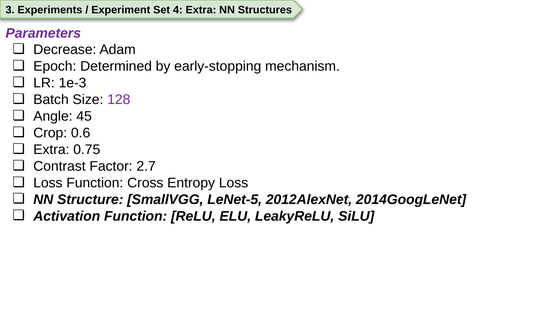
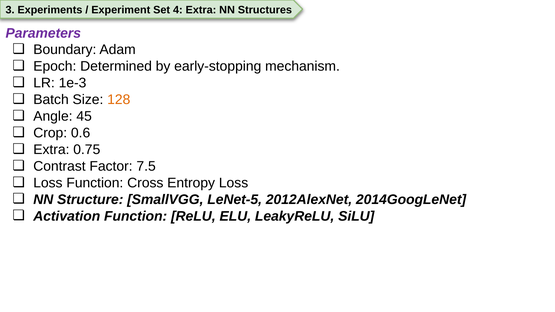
Decrease: Decrease -> Boundary
128 colour: purple -> orange
2.7: 2.7 -> 7.5
